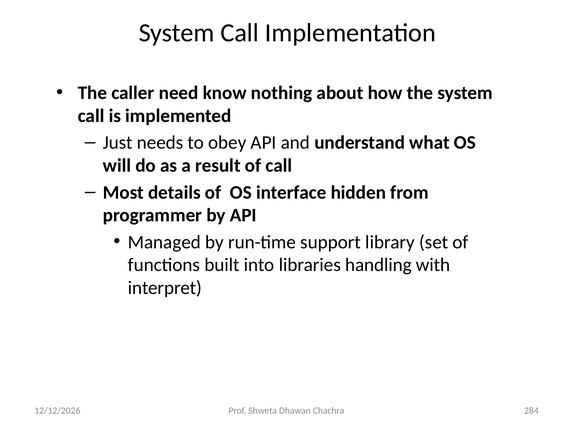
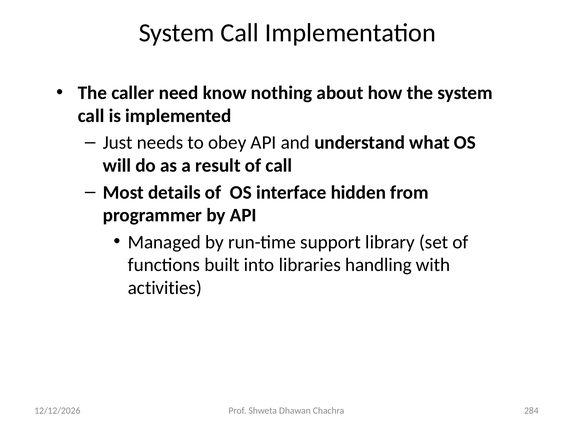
interpret: interpret -> activities
